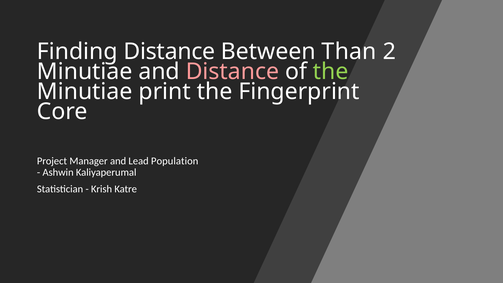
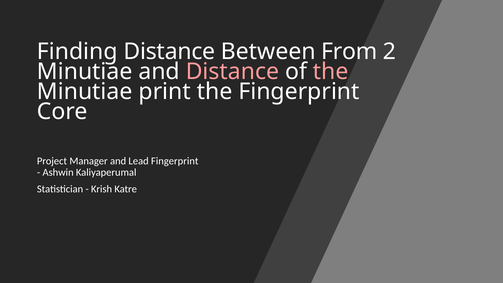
Than: Than -> From
the at (331, 72) colour: light green -> pink
Lead Population: Population -> Fingerprint
